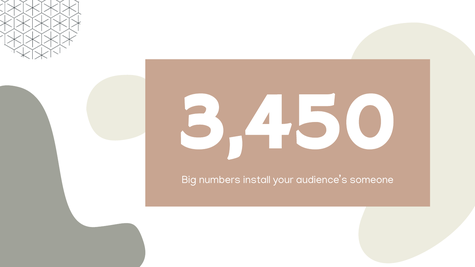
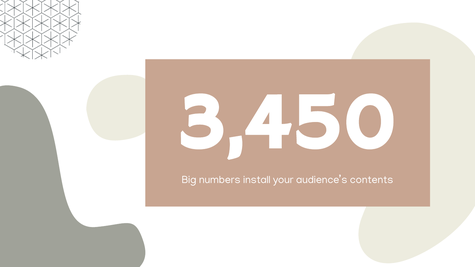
someone: someone -> contents
